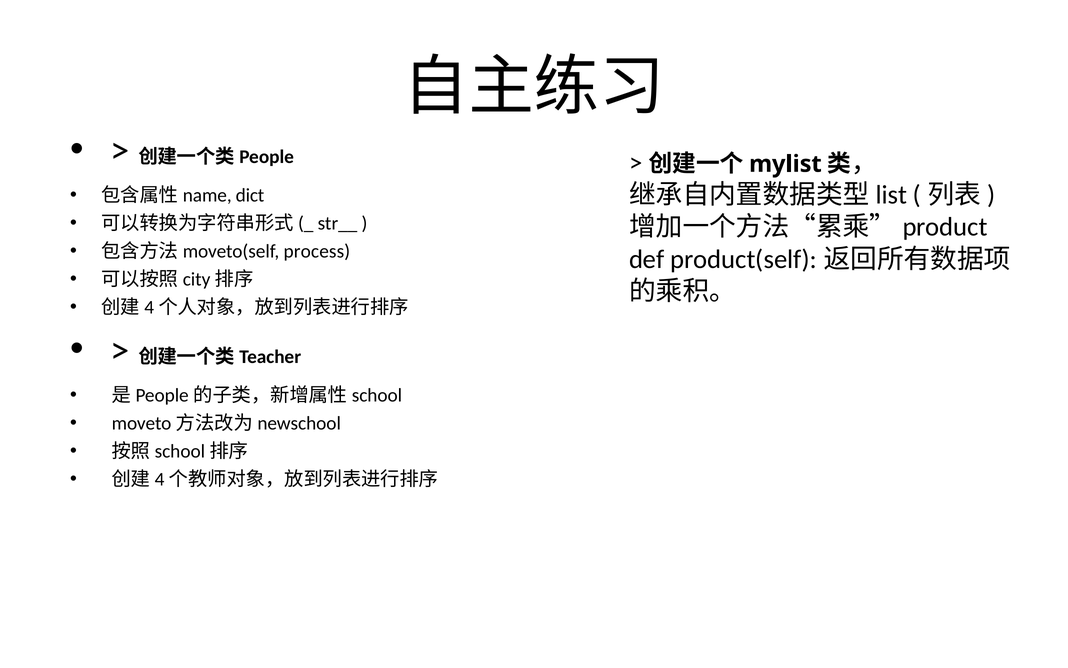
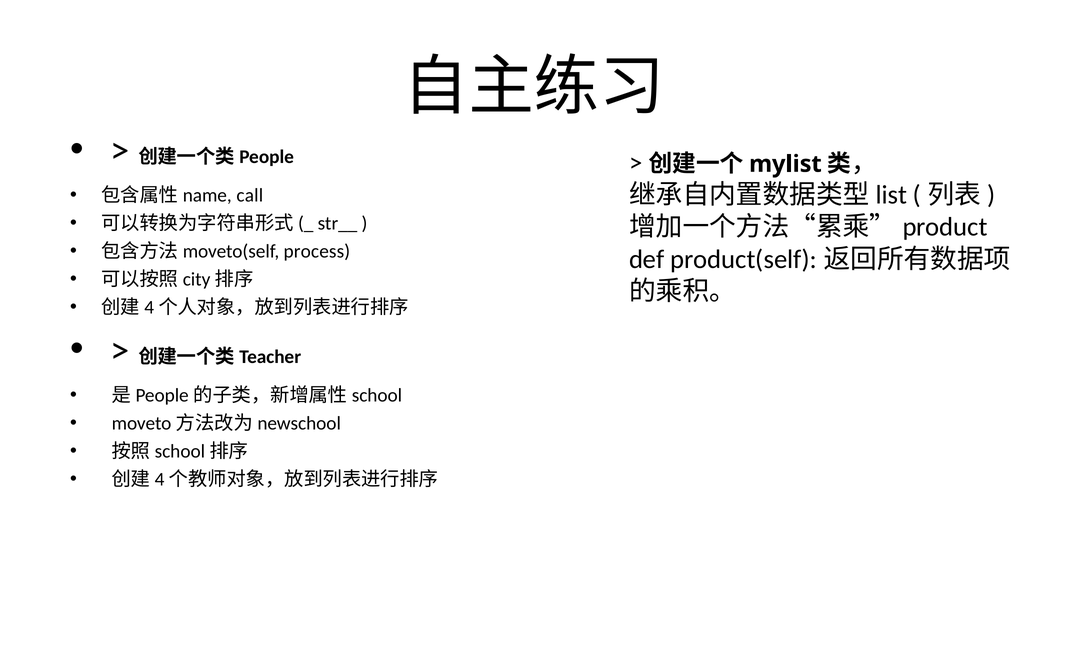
dict: dict -> call
